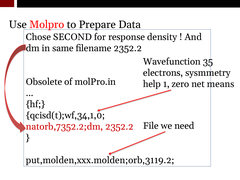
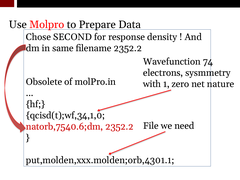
35: 35 -> 74
help: help -> with
means: means -> nature
natorb,7352.2;dm: natorb,7352.2;dm -> natorb,7540.6;dm
put,molden,xxx.molden;orb,3119.2: put,molden,xxx.molden;orb,3119.2 -> put,molden,xxx.molden;orb,4301.1
